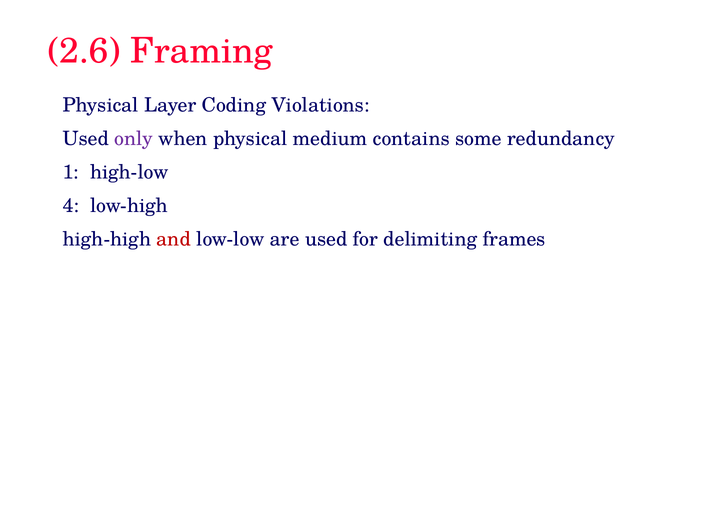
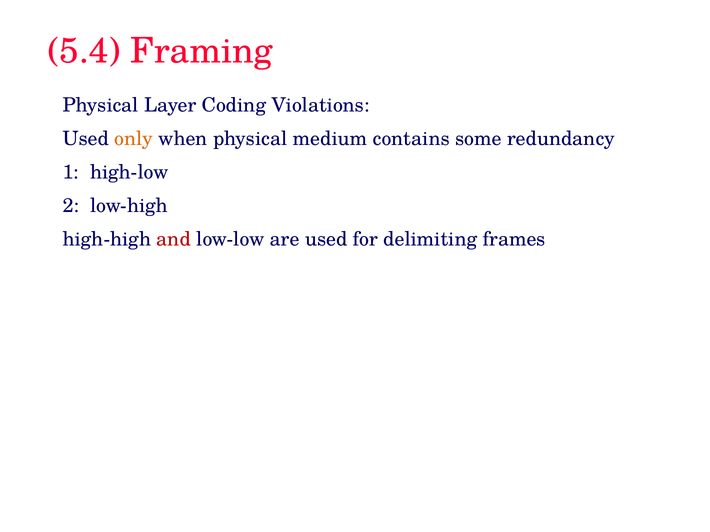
2.6: 2.6 -> 5.4
only colour: purple -> orange
4: 4 -> 2
